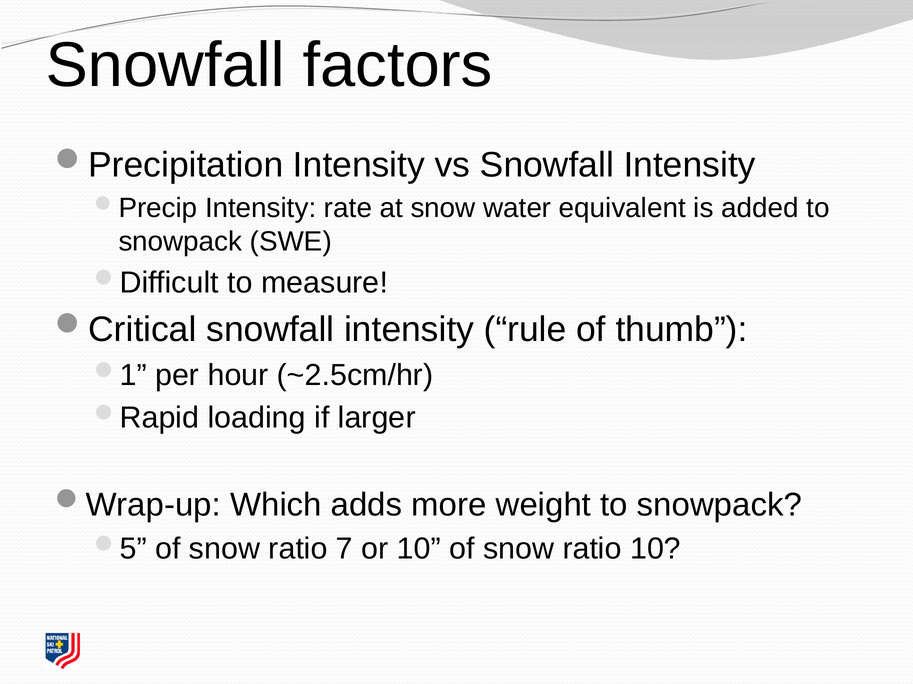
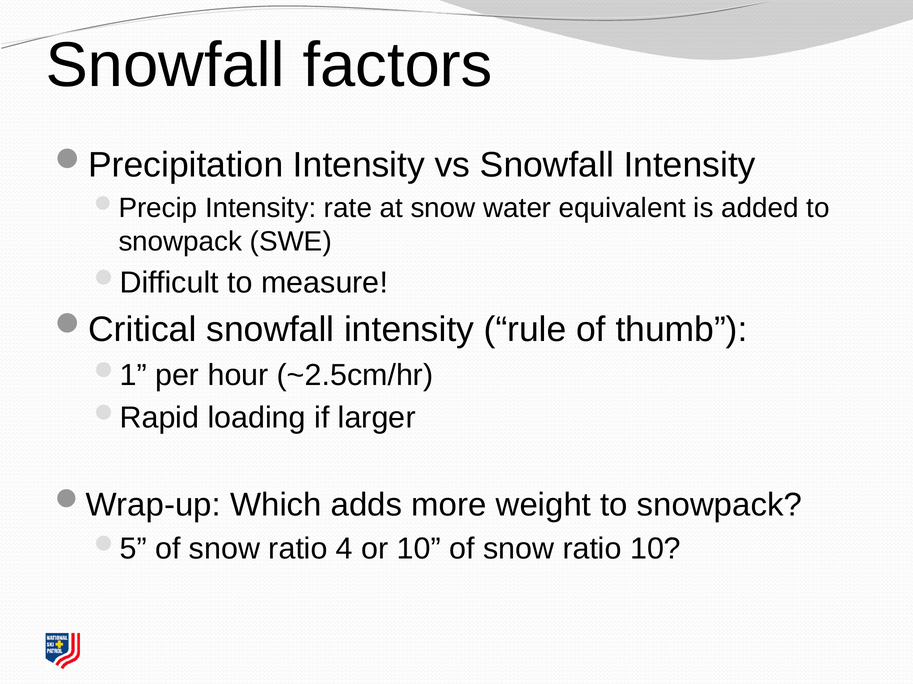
7: 7 -> 4
